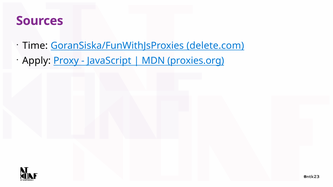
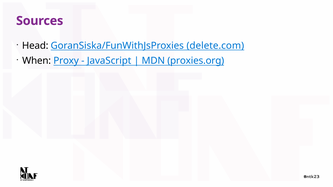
Time: Time -> Head
Apply: Apply -> When
